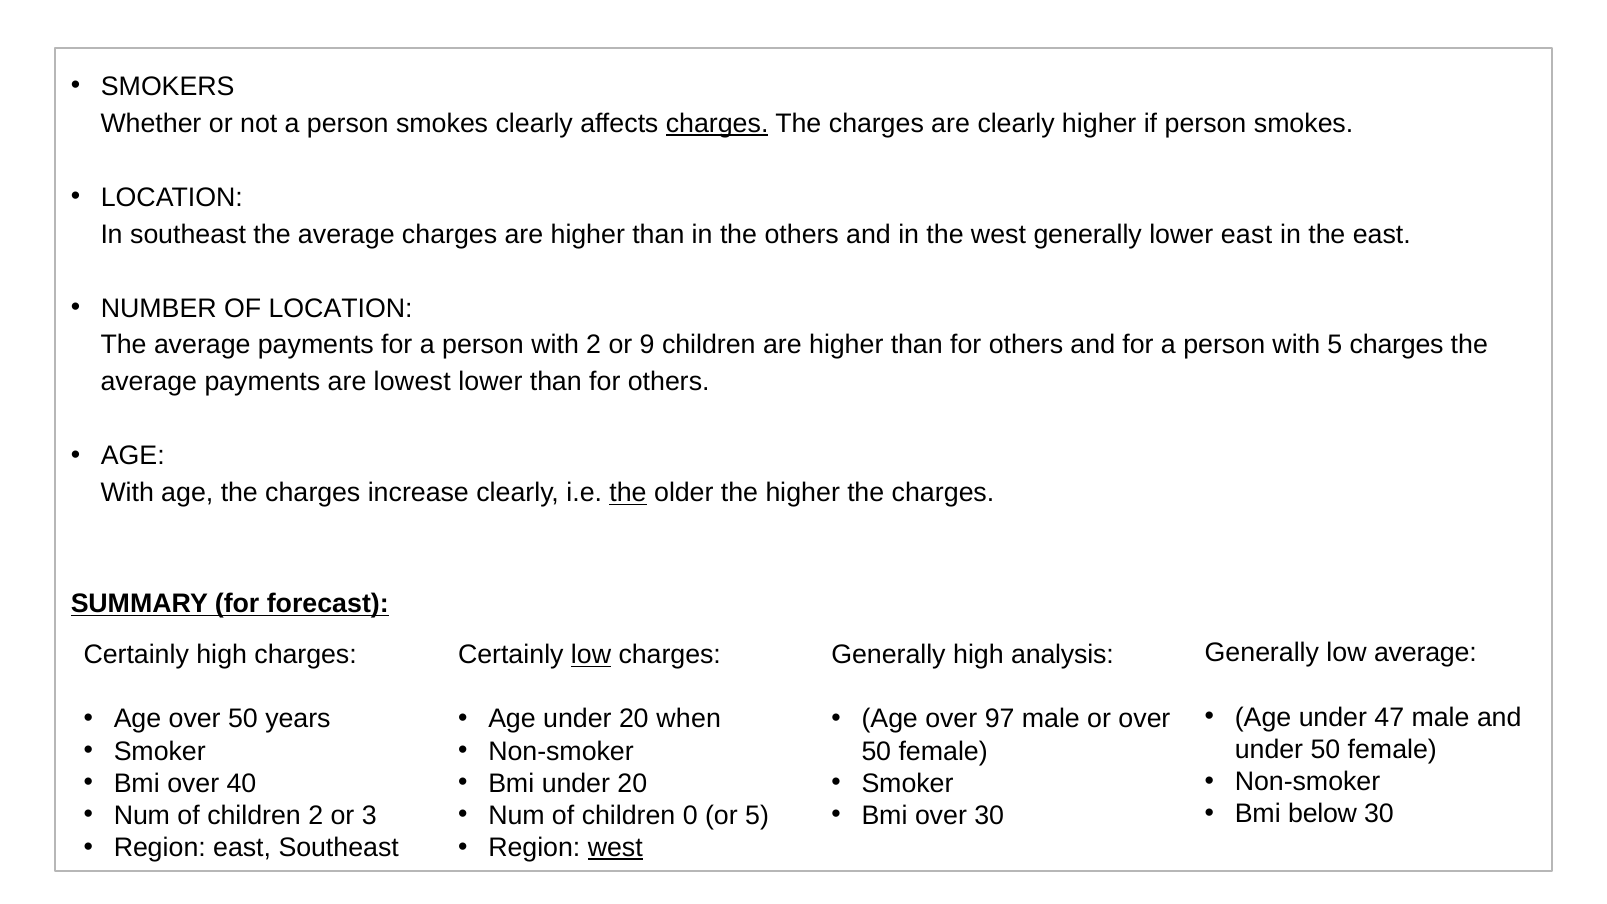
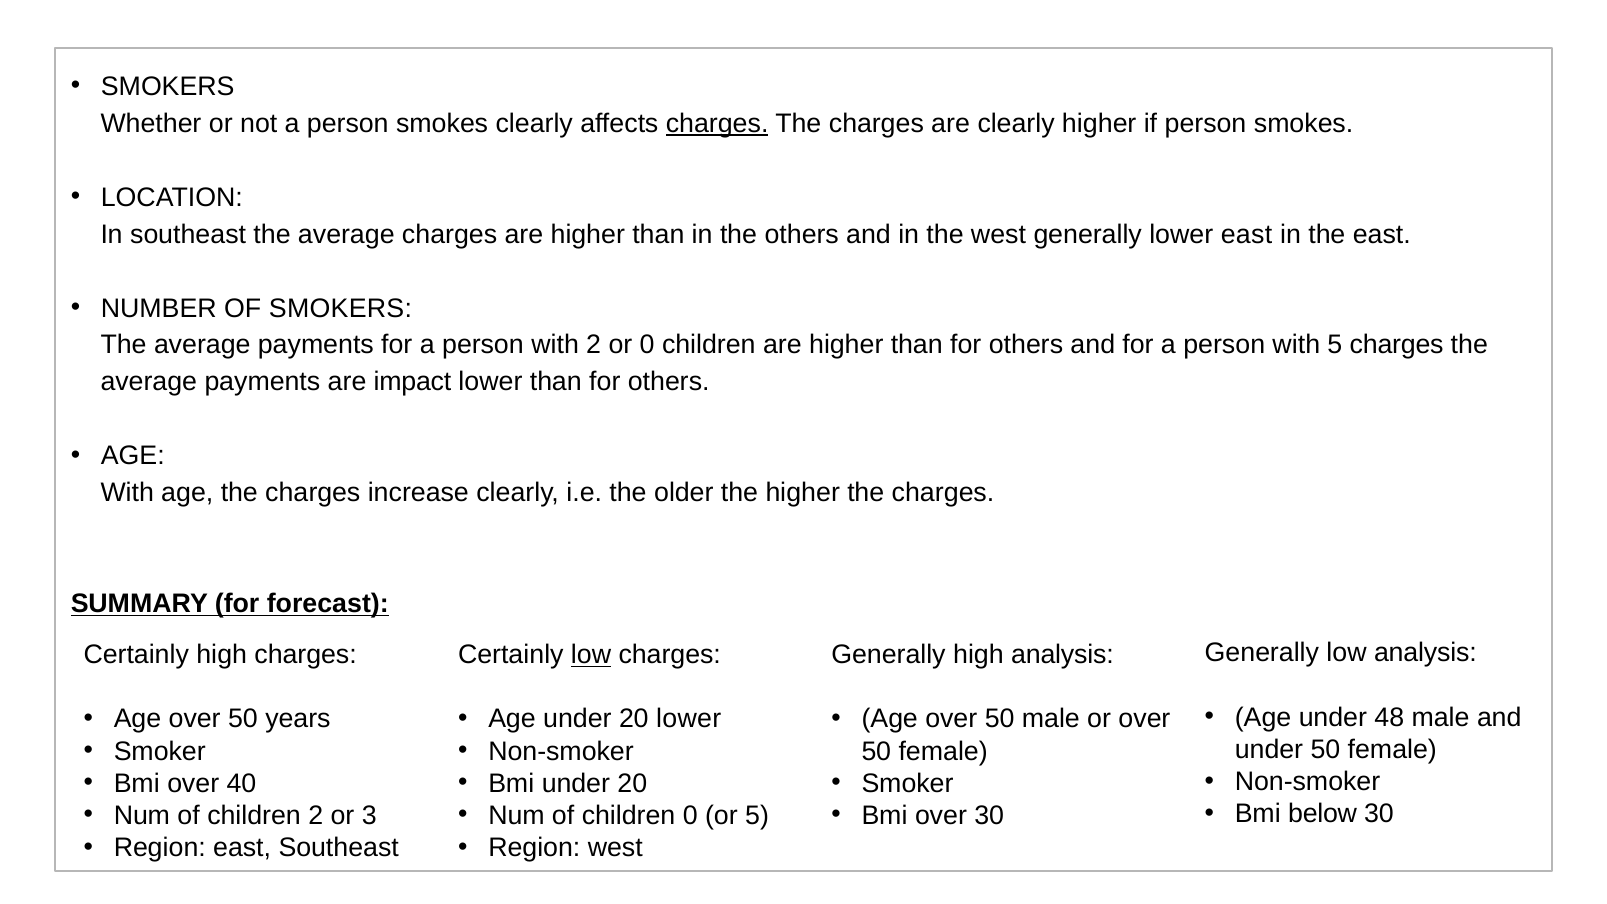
OF LOCATION: LOCATION -> SMOKERS
or 9: 9 -> 0
lowest: lowest -> impact
the at (628, 493) underline: present -> none
low average: average -> analysis
47: 47 -> 48
20 when: when -> lower
97 at (1000, 719): 97 -> 50
west at (615, 848) underline: present -> none
